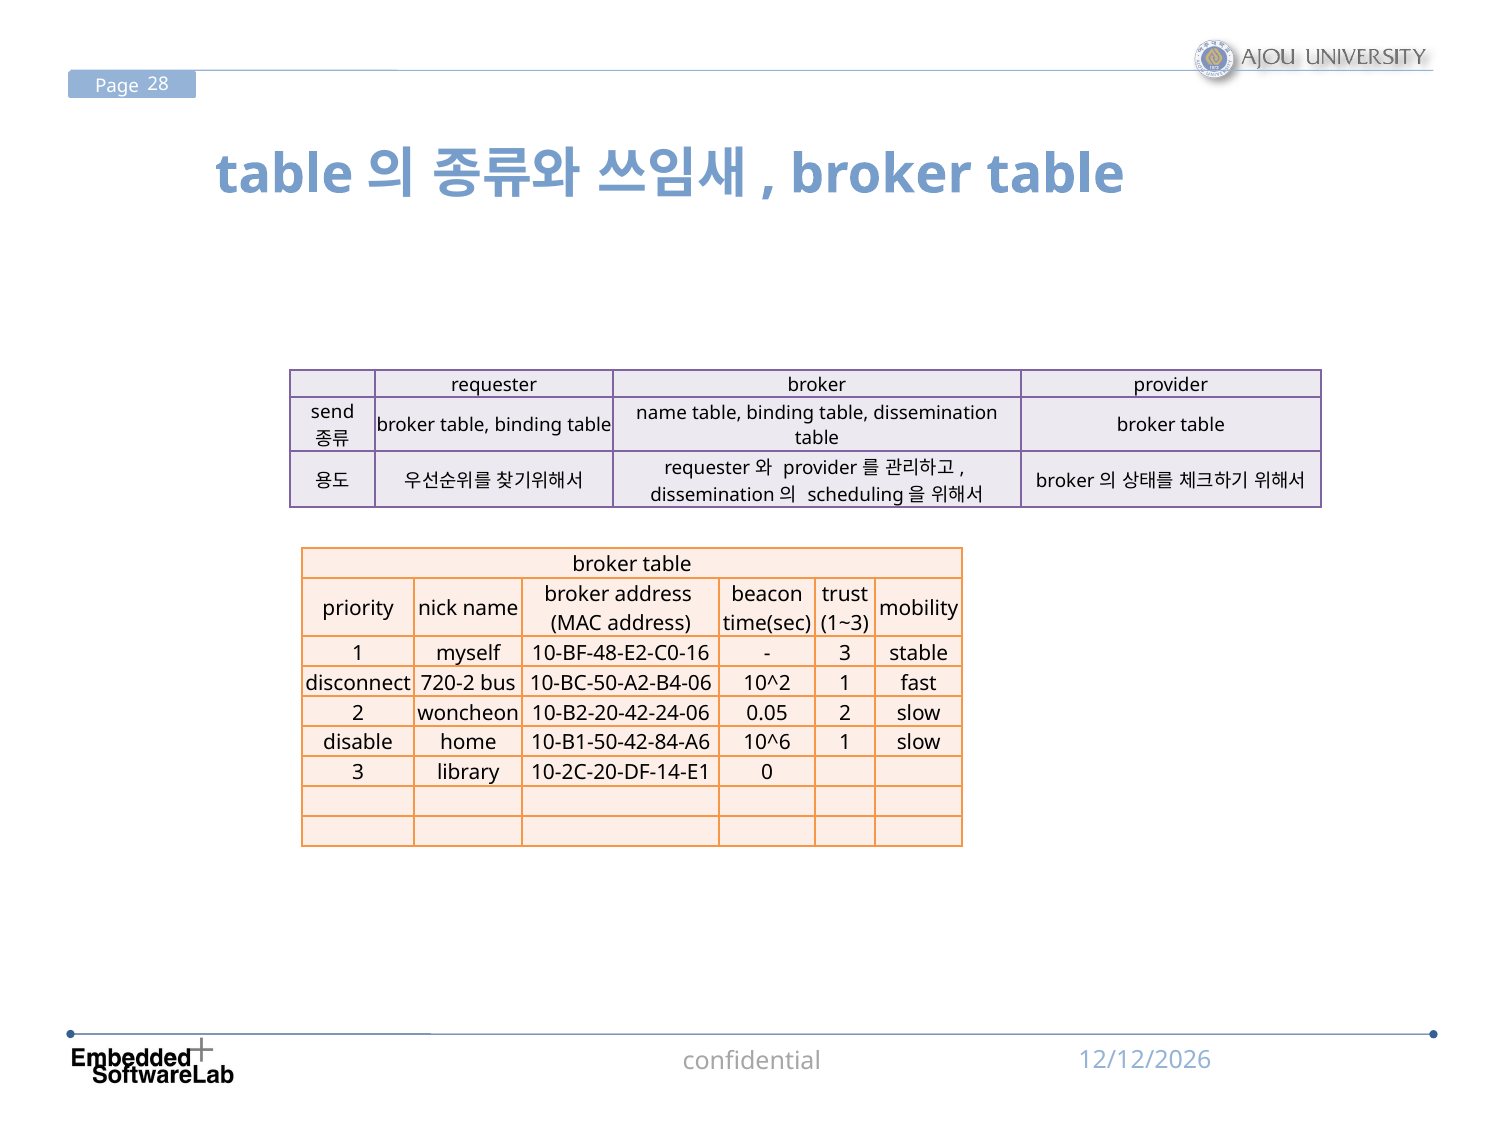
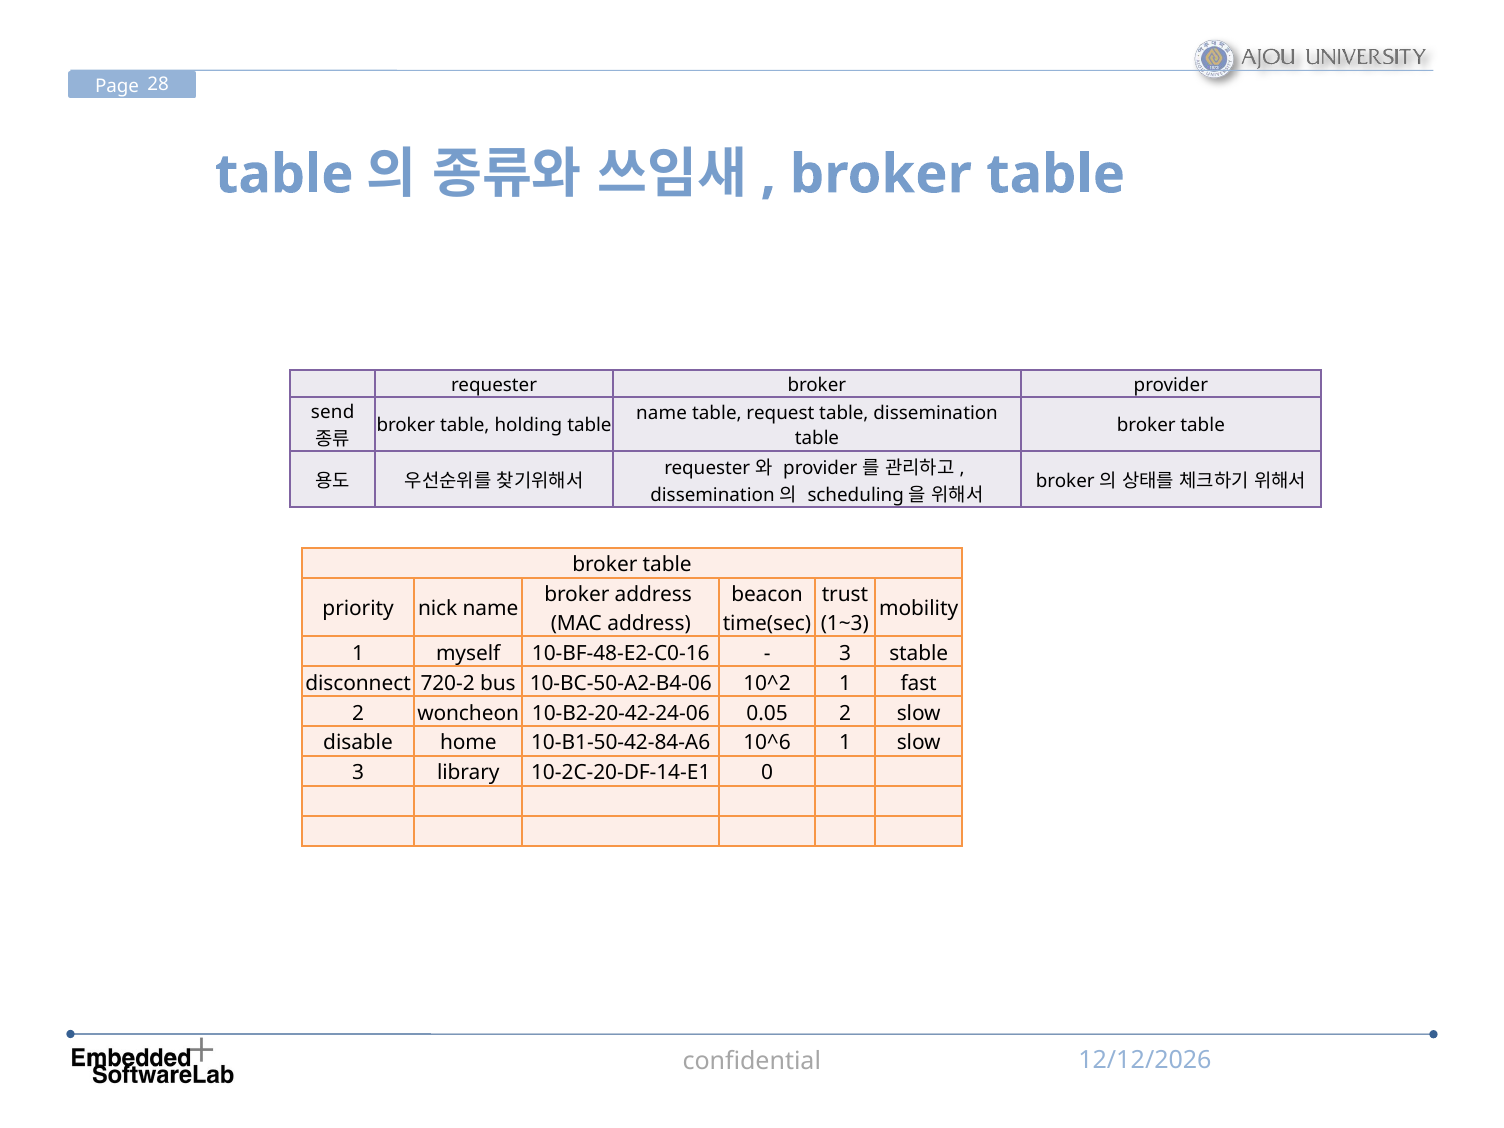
binding at (780, 413): binding -> request
broker table binding: binding -> holding
